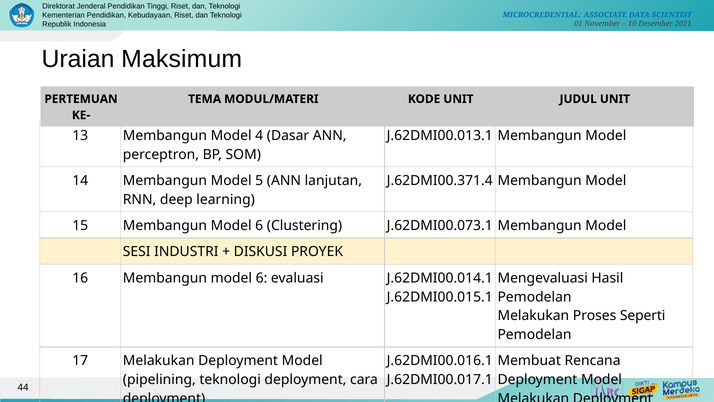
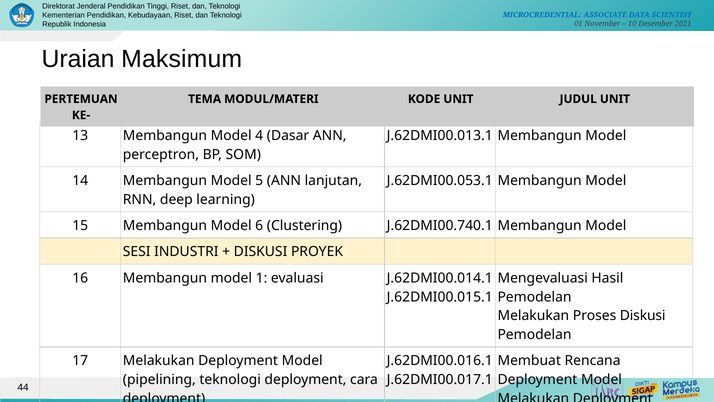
J.62DMI00.371.4: J.62DMI00.371.4 -> J.62DMI00.053.1
J.62DMI00.073.1: J.62DMI00.073.1 -> J.62DMI00.740.1
16 Membangun model 6: 6 -> 1
Proses Seperti: Seperti -> Diskusi
